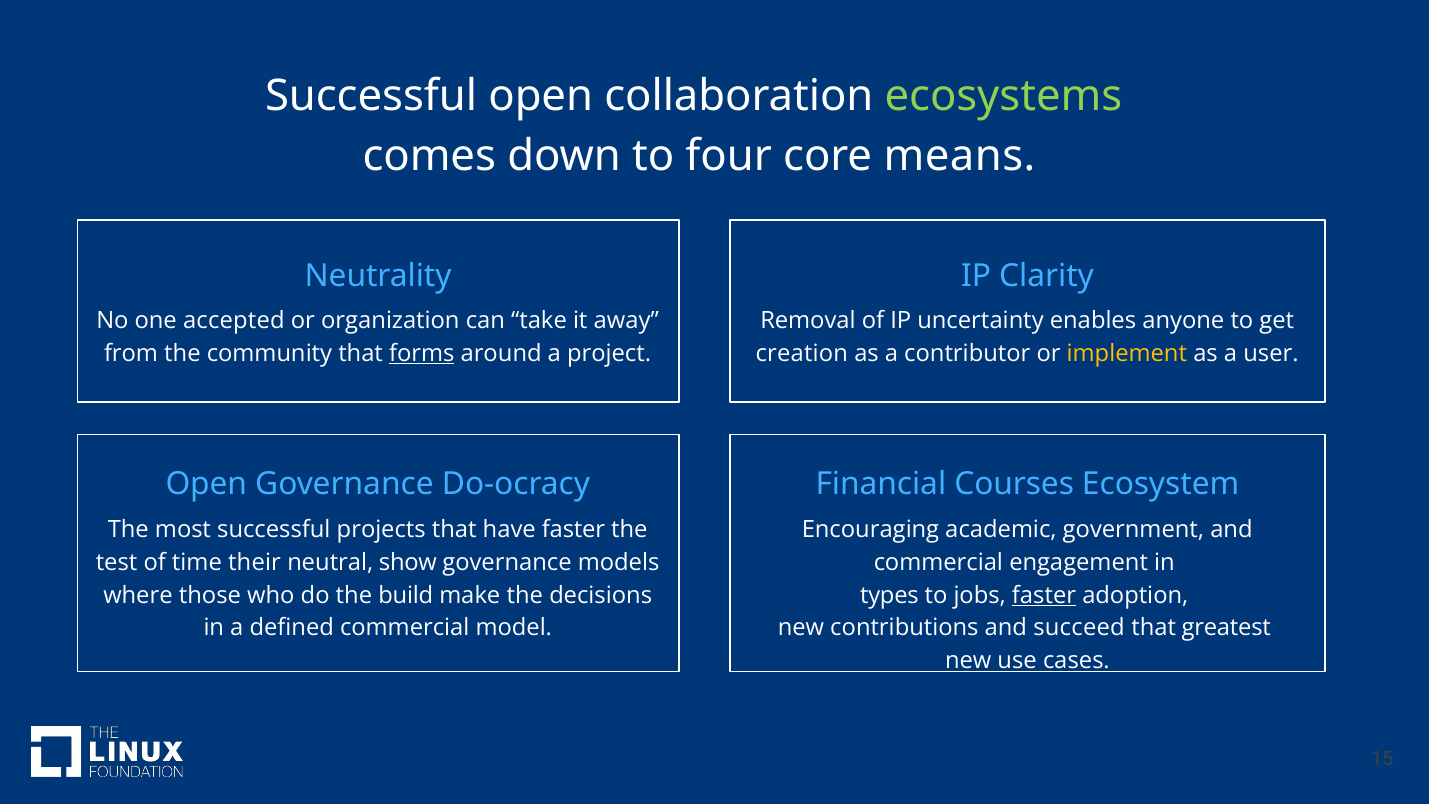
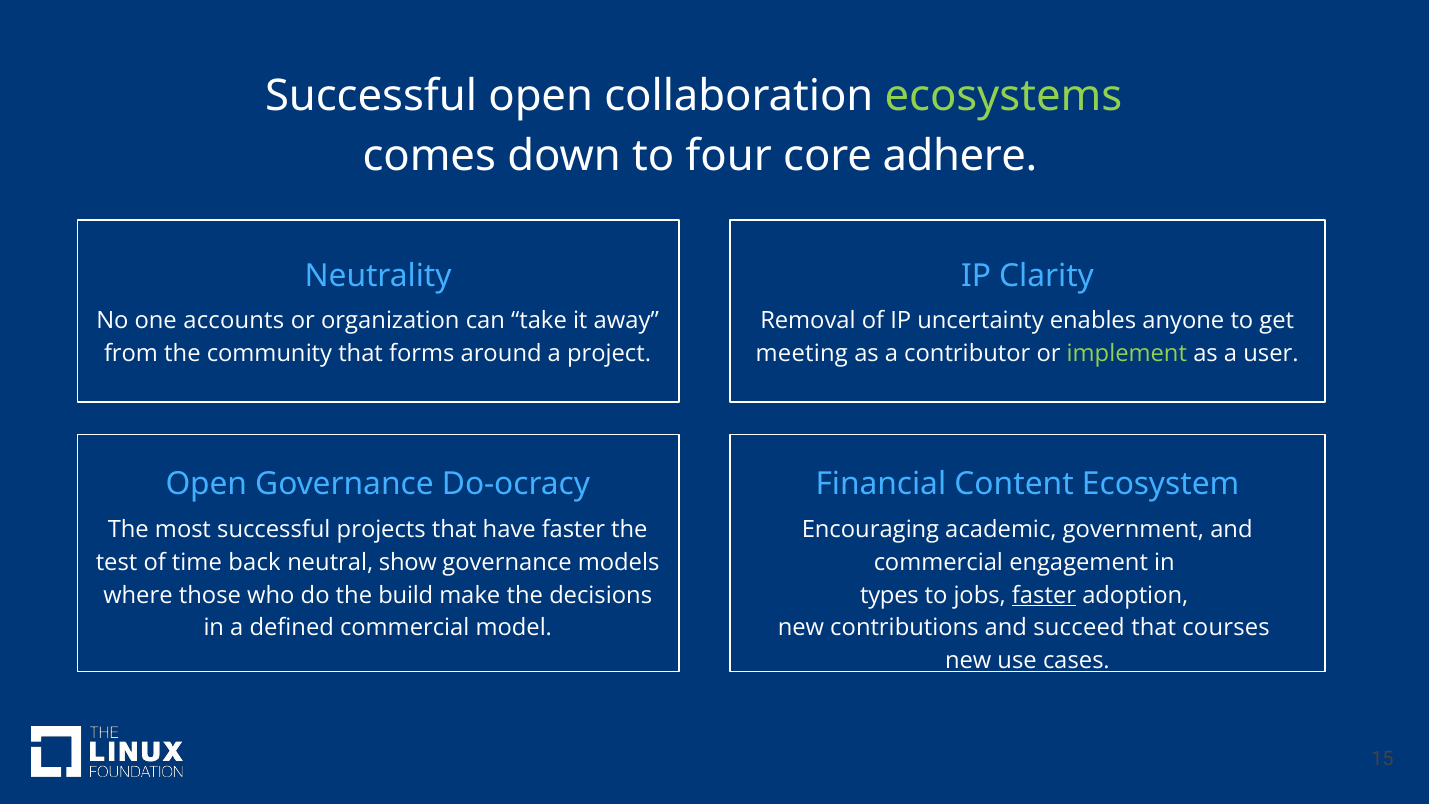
means: means -> adhere
accepted: accepted -> accounts
forms underline: present -> none
creation: creation -> meeting
implement colour: yellow -> light green
Courses: Courses -> Content
their: their -> back
greatest: greatest -> courses
